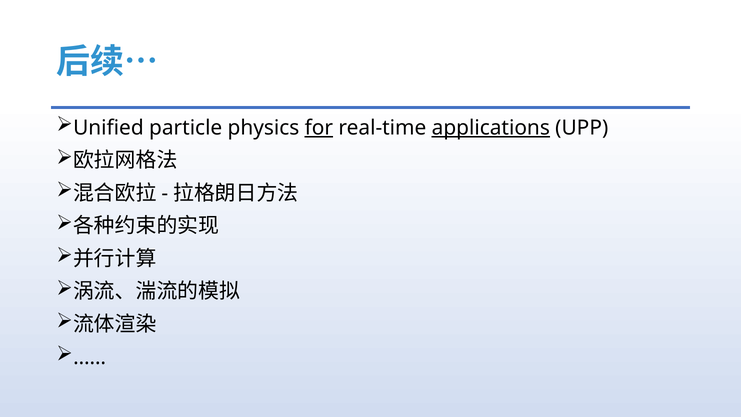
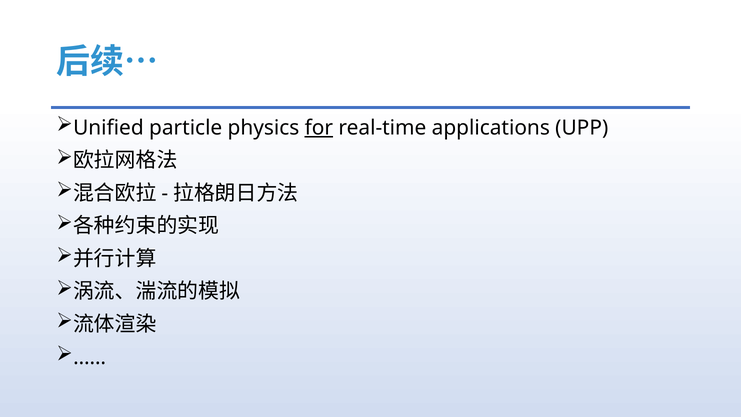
applications underline: present -> none
